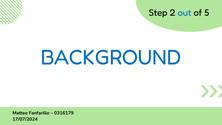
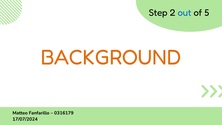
BACKGROUND colour: blue -> orange
